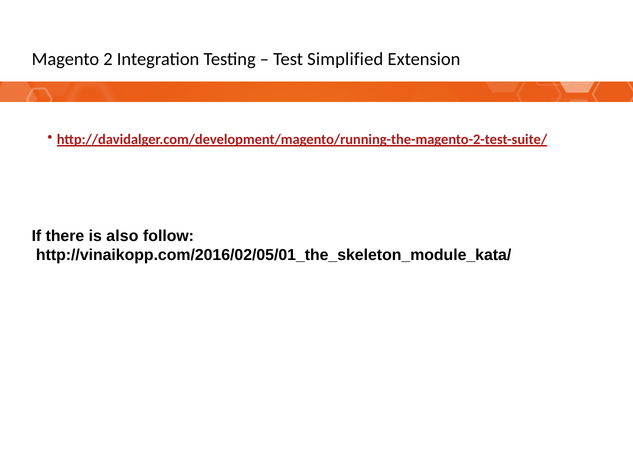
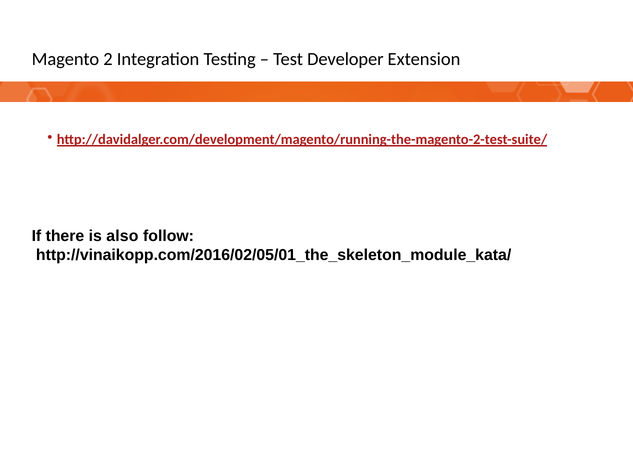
Simplified: Simplified -> Developer
